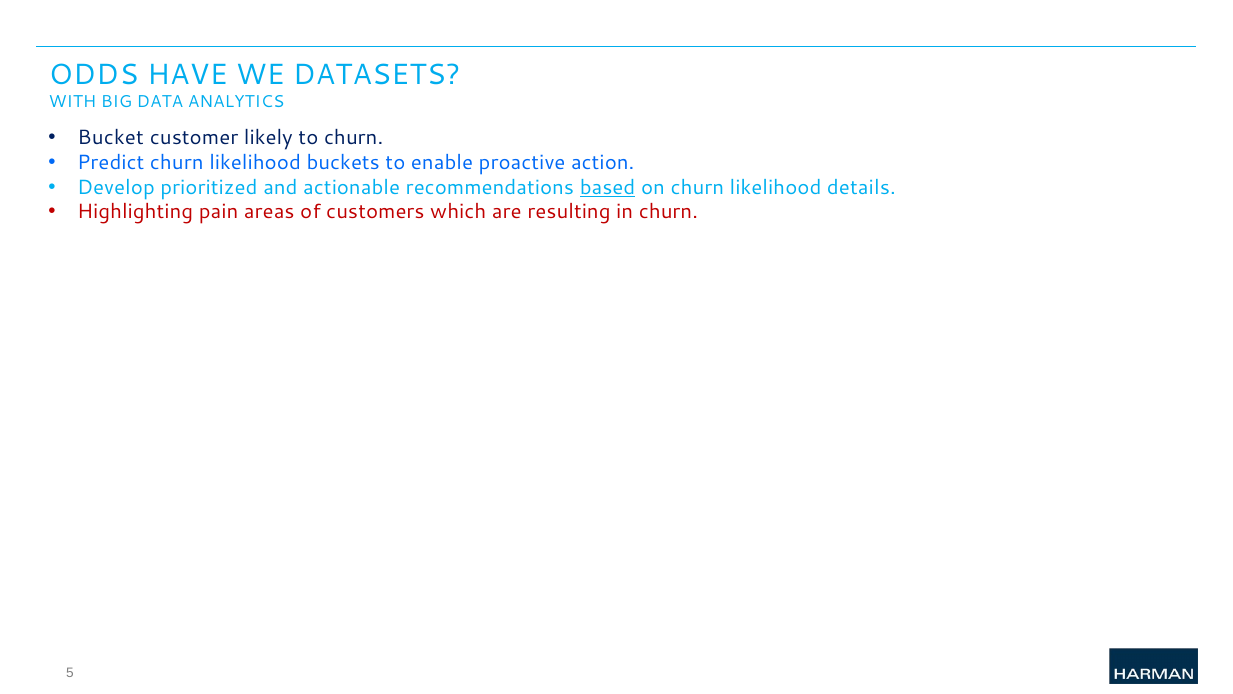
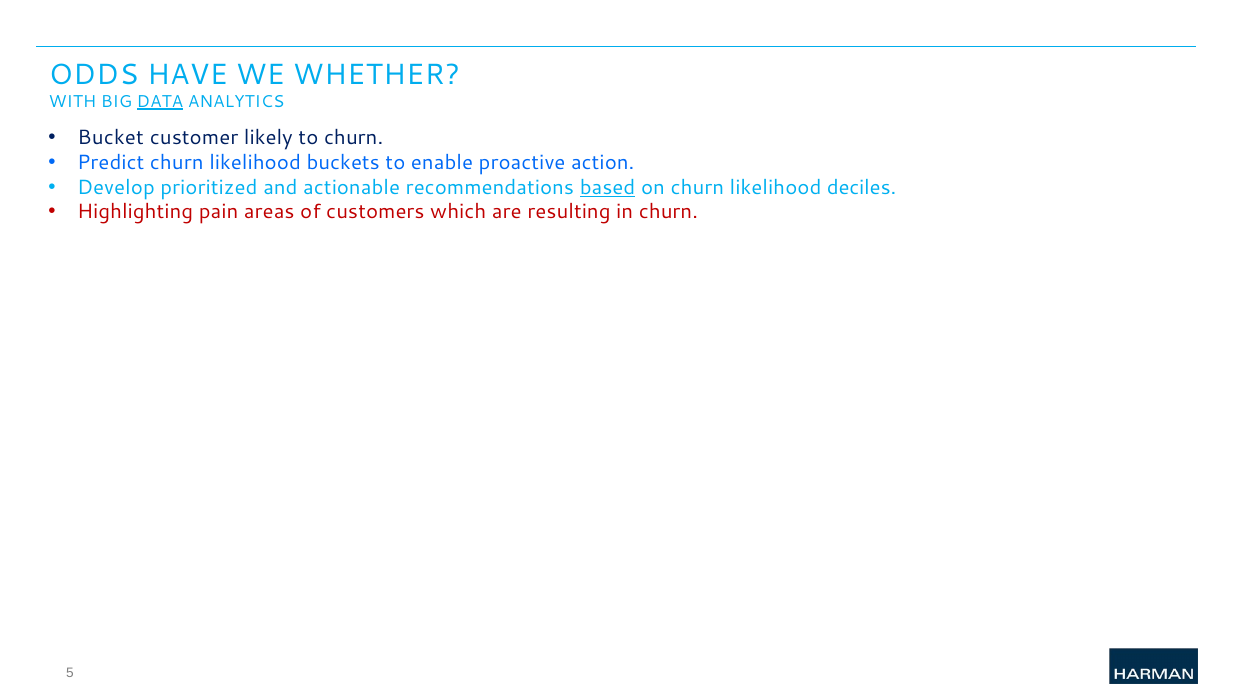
DATASETS: DATASETS -> WHETHER
DATA underline: none -> present
details: details -> deciles
